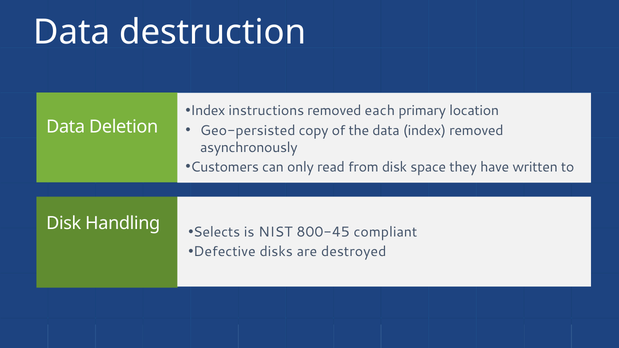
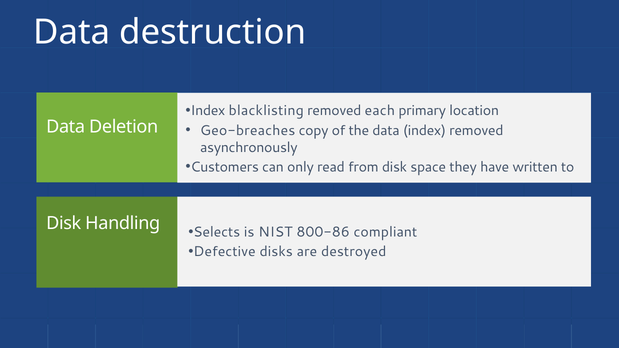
instructions: instructions -> blacklisting
Geo-persisted: Geo-persisted -> Geo-breaches
800-45: 800-45 -> 800-86
